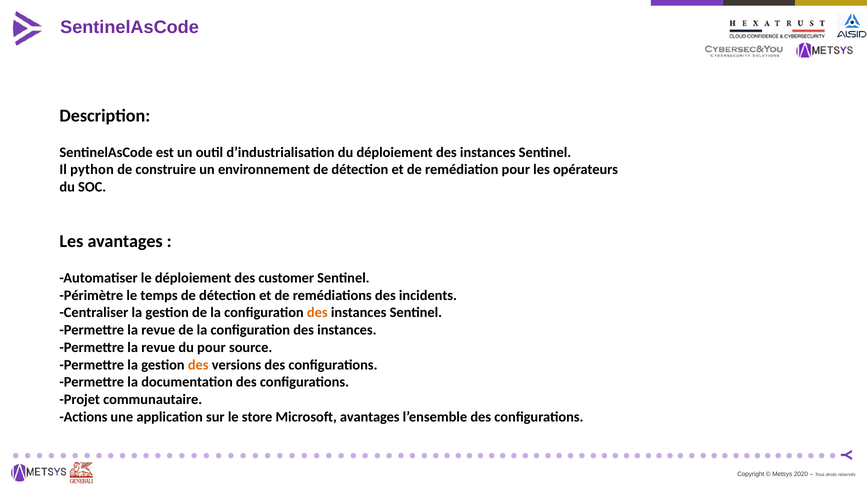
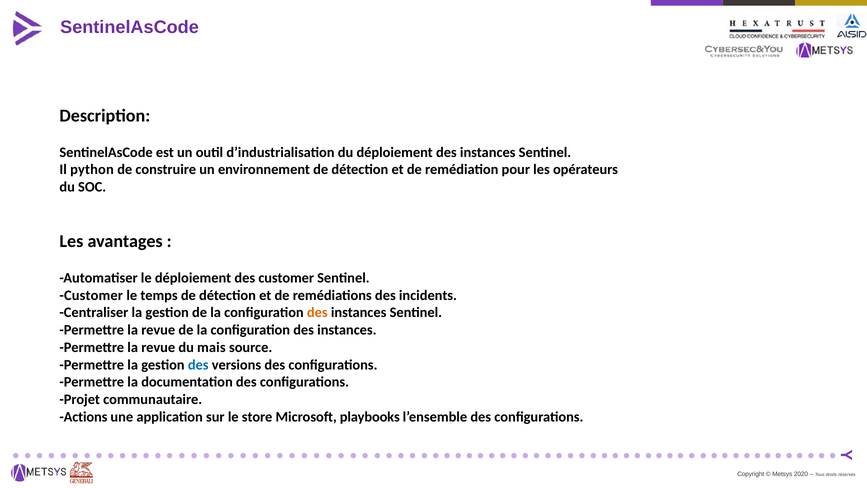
Périmètre at (91, 295): Périmètre -> Customer
du pour: pour -> mais
des at (198, 365) colour: orange -> blue
Microsoft avantages: avantages -> playbooks
